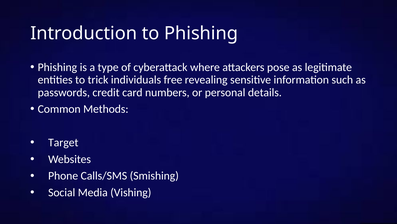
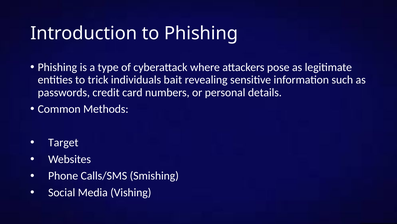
free: free -> bait
